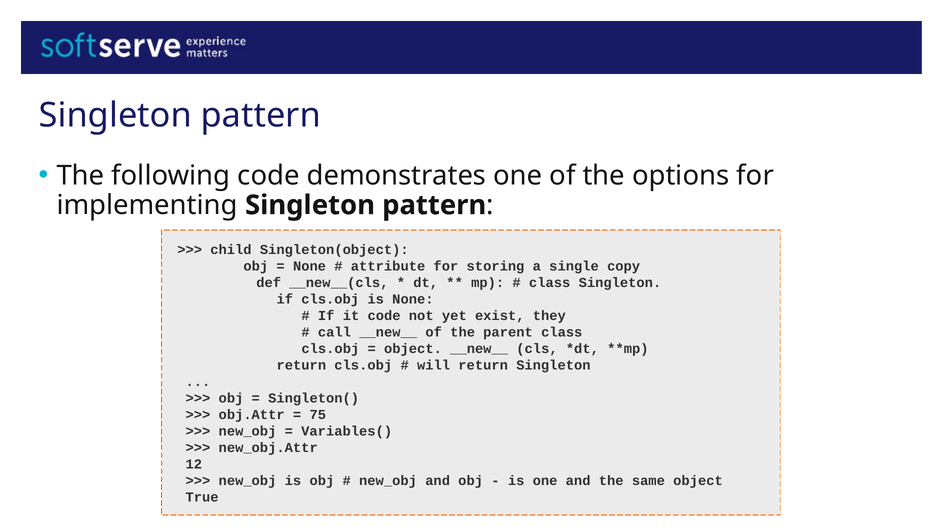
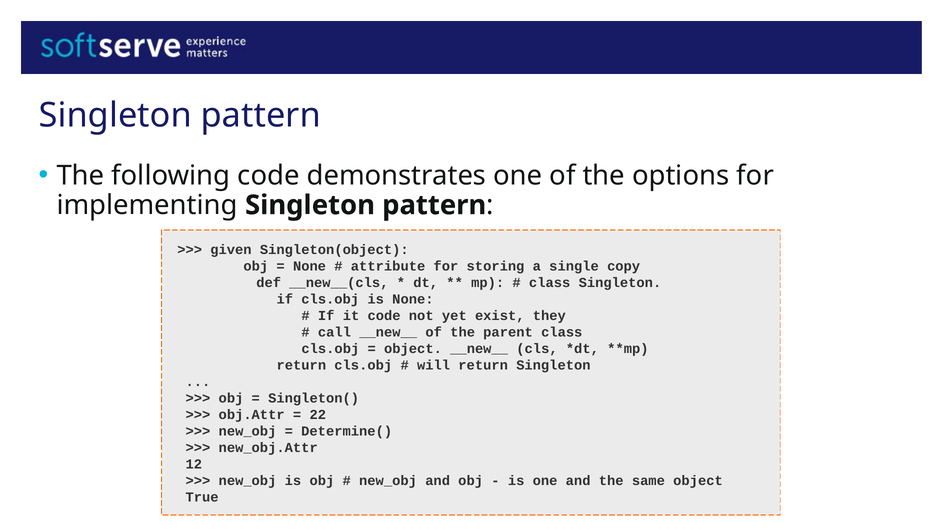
child: child -> given
75: 75 -> 22
Variables(: Variables( -> Determine(
